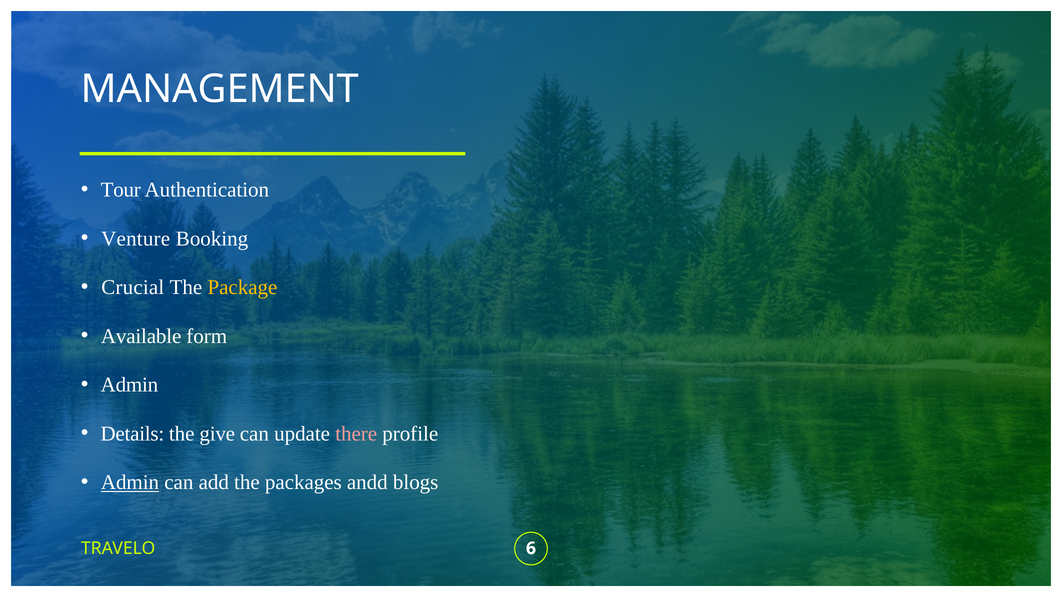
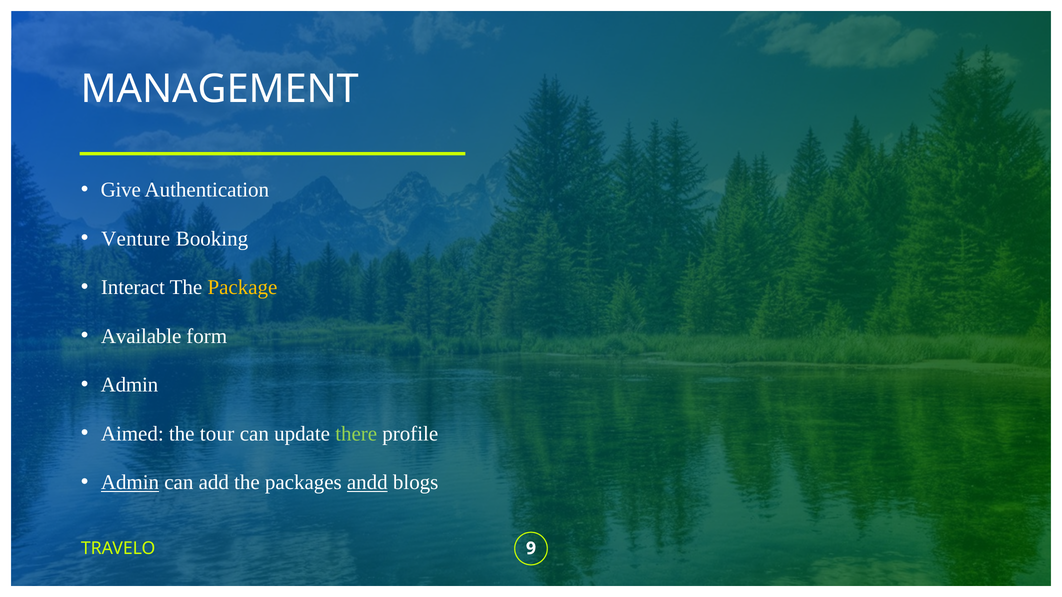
Tour: Tour -> Give
Crucial: Crucial -> Interact
Details: Details -> Aimed
give: give -> tour
there colour: pink -> light green
andd underline: none -> present
6: 6 -> 9
